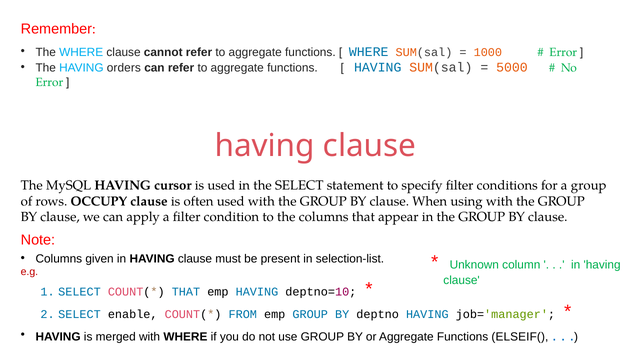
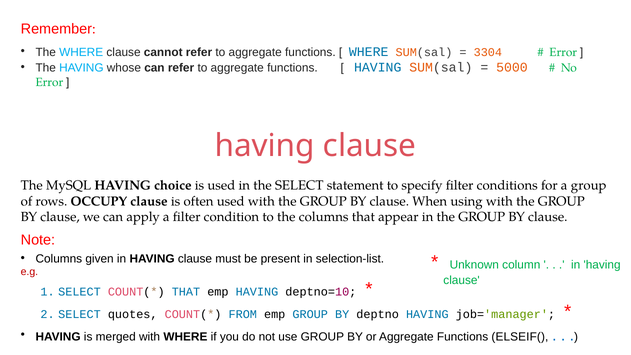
1000: 1000 -> 3304
orders: orders -> whose
cursor: cursor -> choice
enable: enable -> quotes
